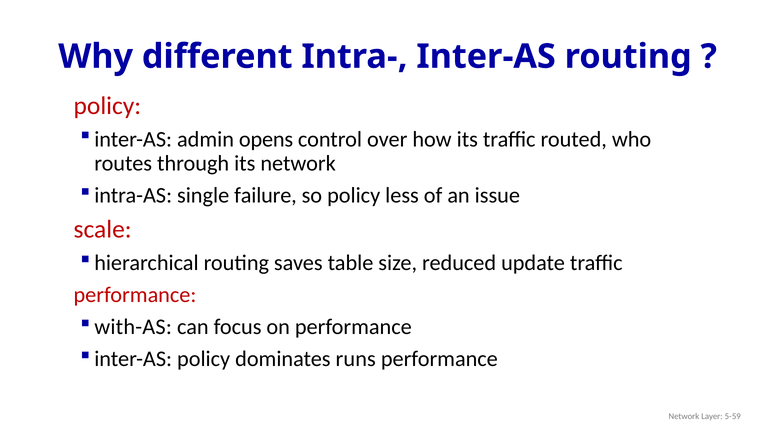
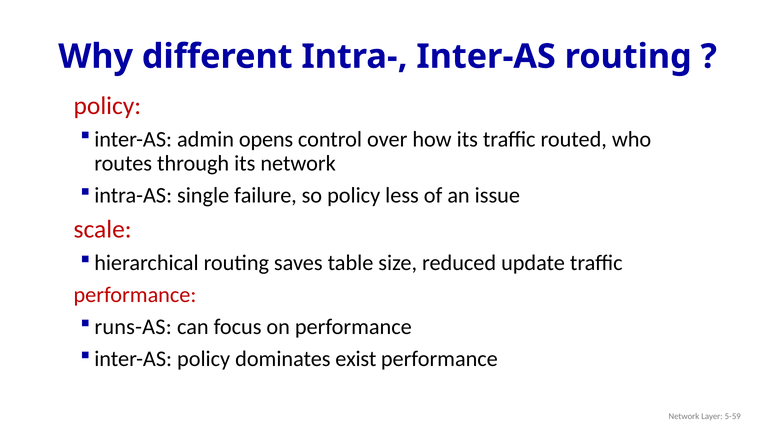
with-AS: with-AS -> runs-AS
runs: runs -> exist
